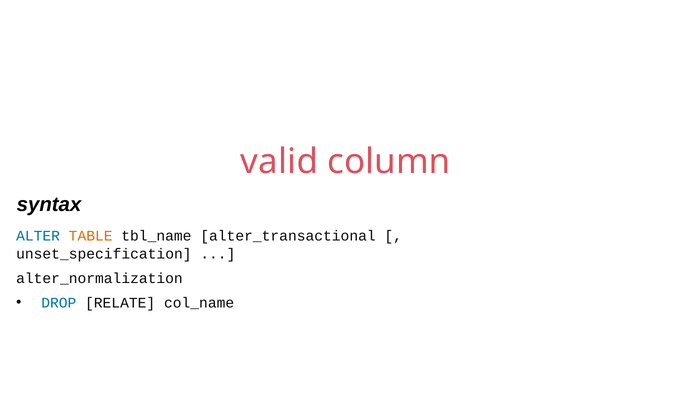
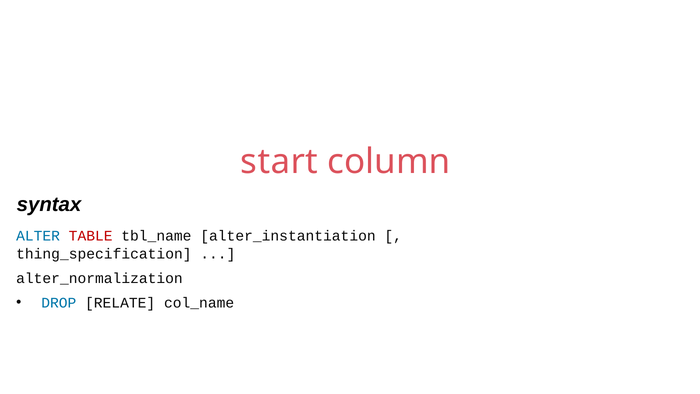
valid: valid -> start
TABLE colour: orange -> red
alter_transactional: alter_transactional -> alter_instantiation
unset_specification: unset_specification -> thing_specification
